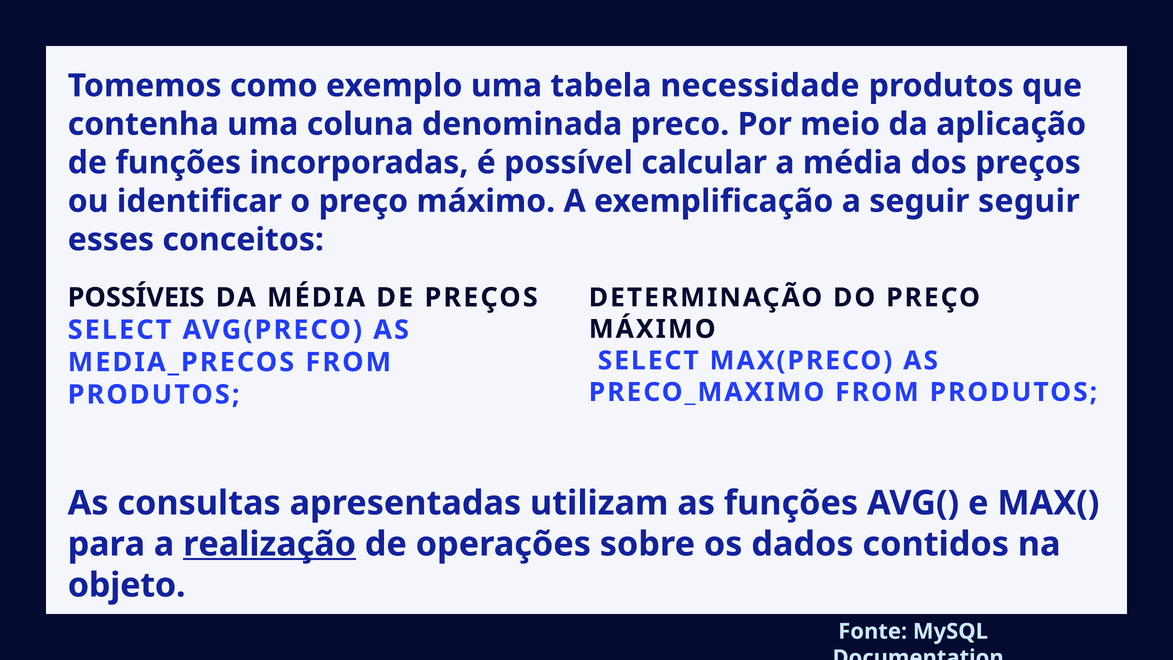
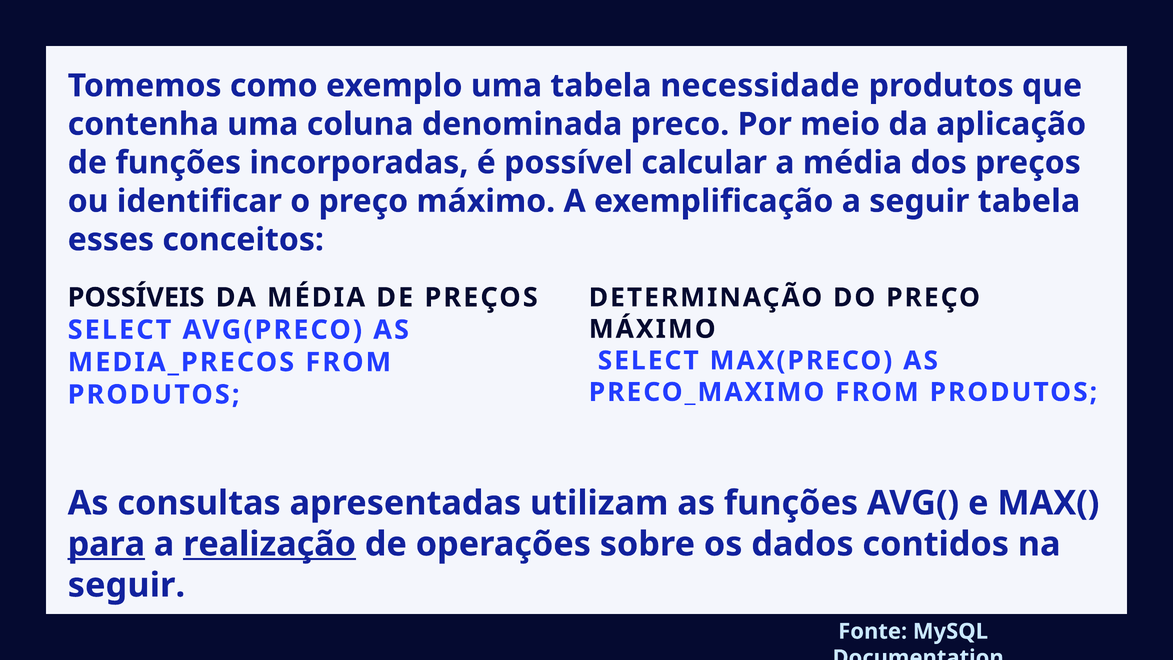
seguir seguir: seguir -> tabela
para underline: none -> present
objeto at (127, 585): objeto -> seguir
